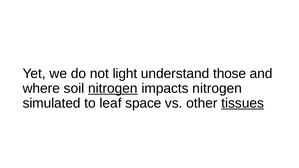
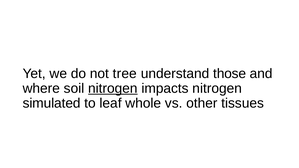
light: light -> tree
space: space -> whole
tissues underline: present -> none
